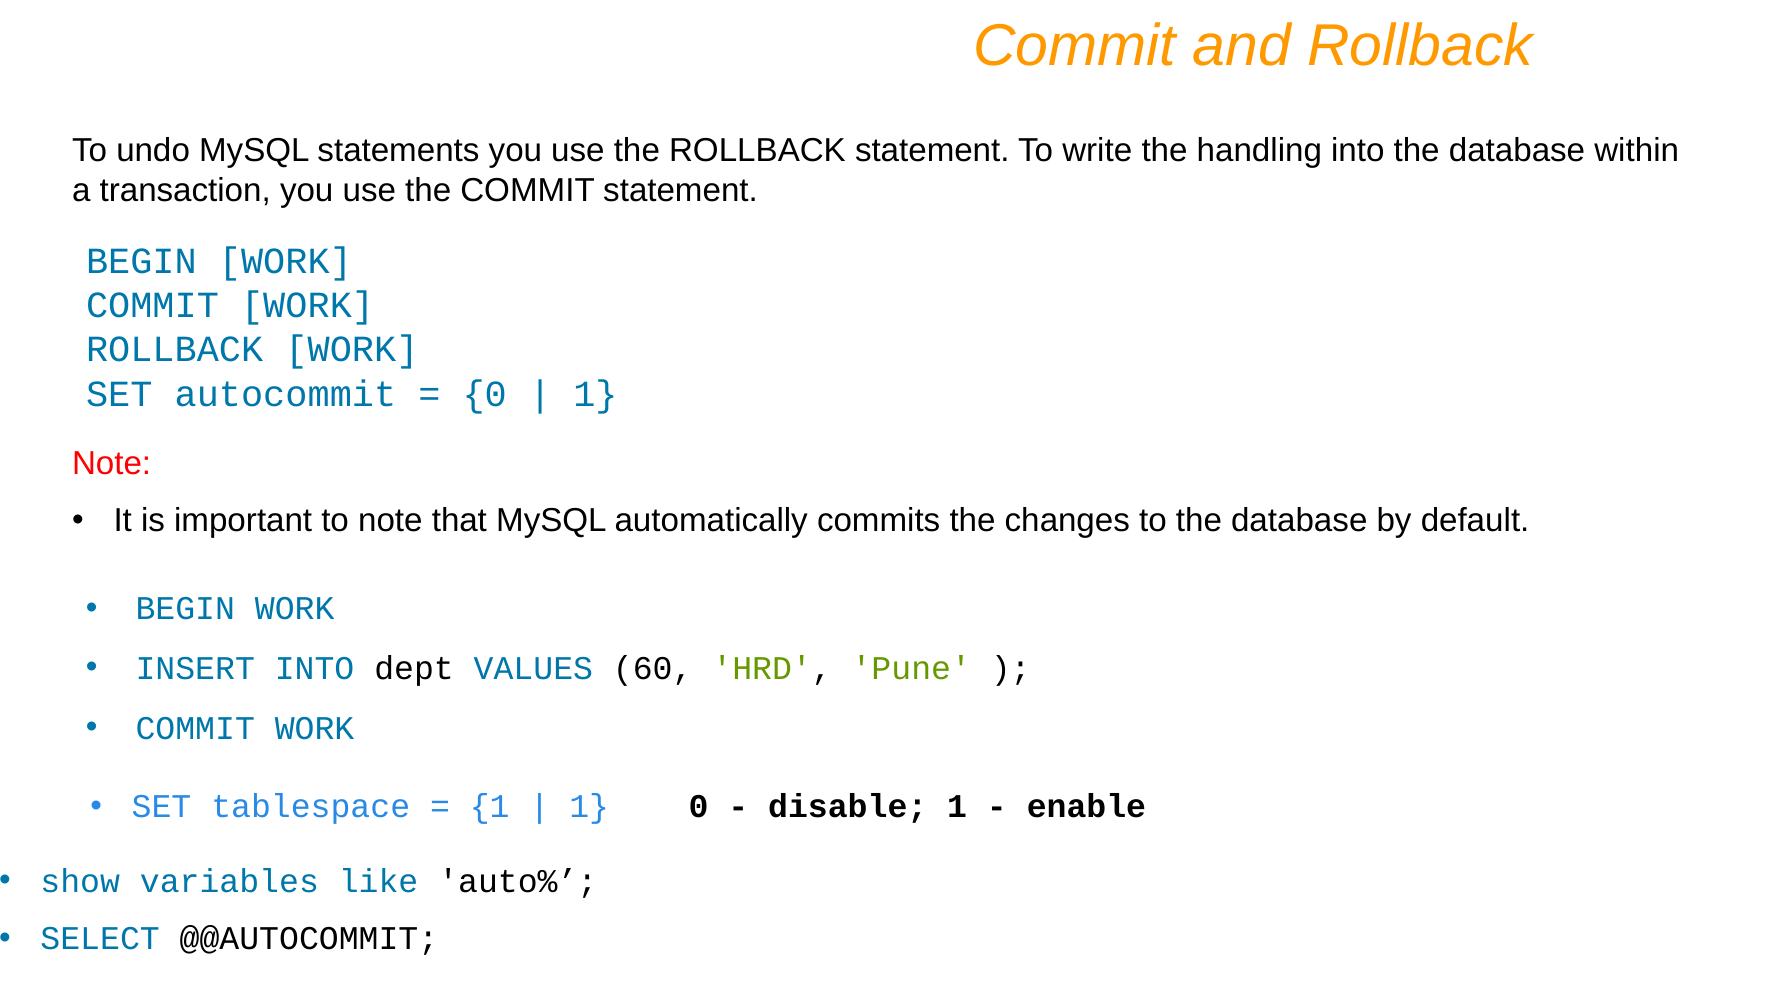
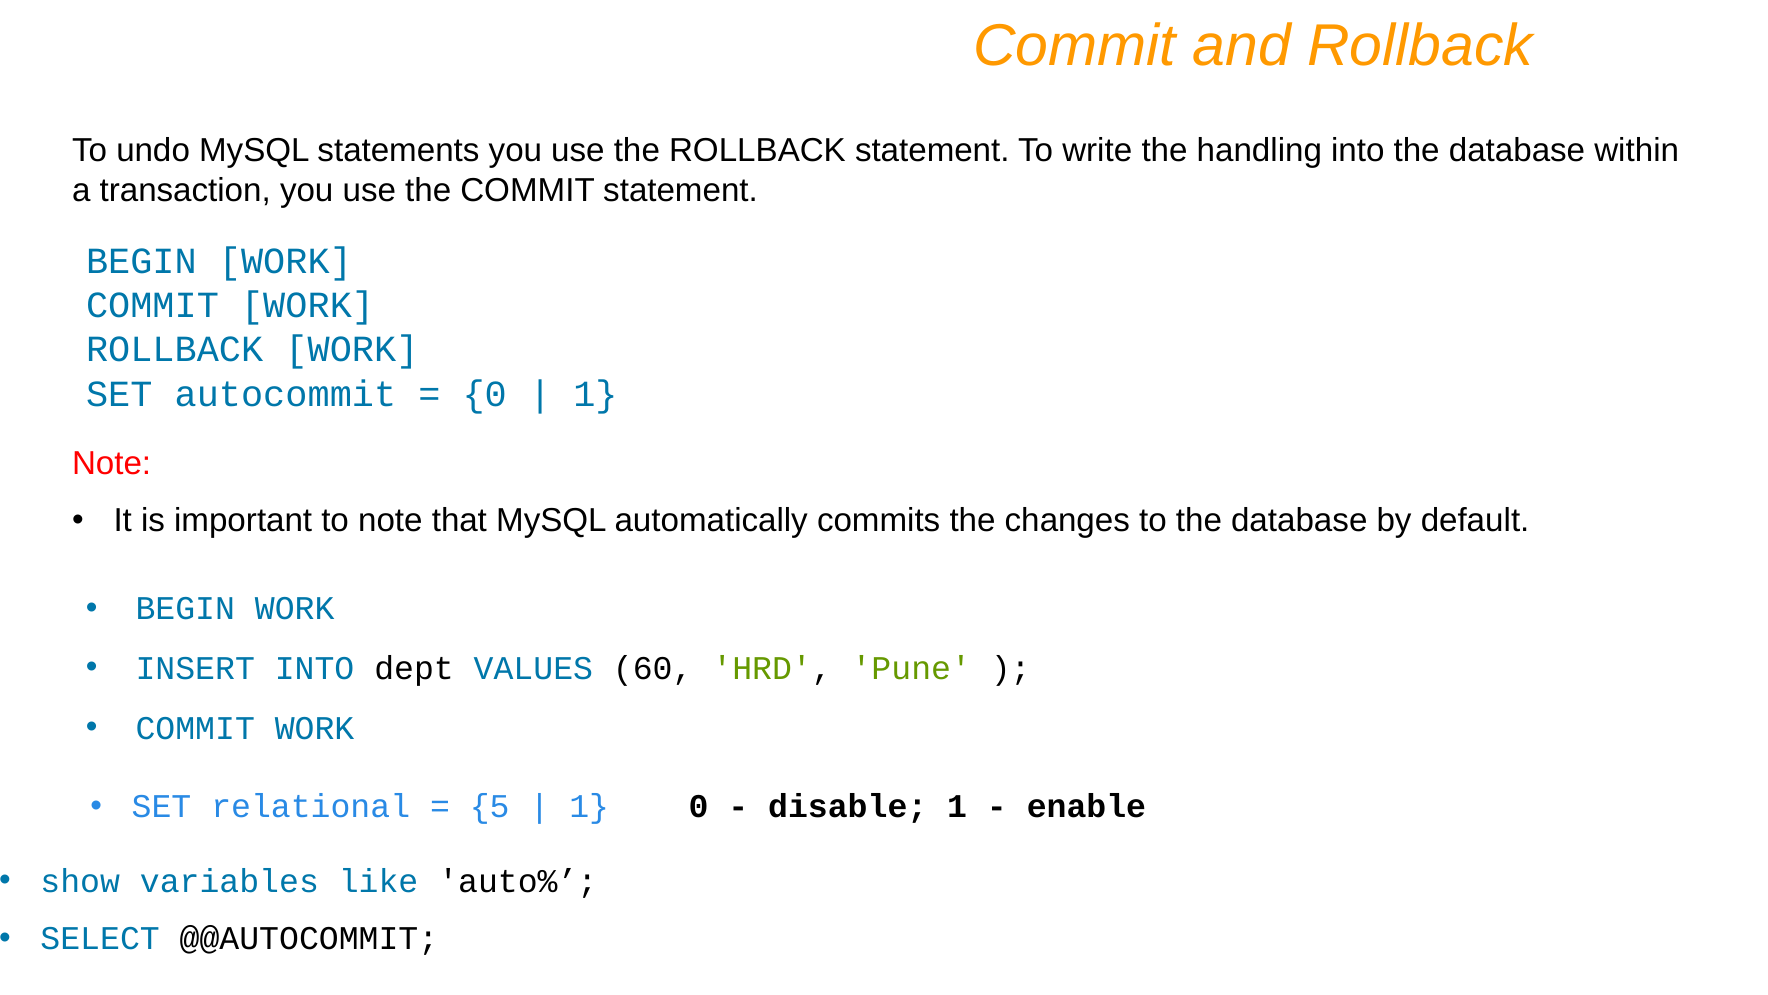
tablespace: tablespace -> relational
1 at (490, 807): 1 -> 5
